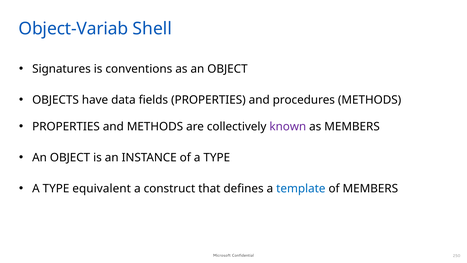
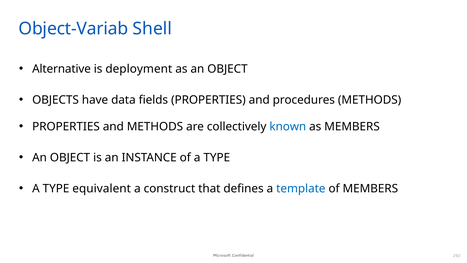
Signatures: Signatures -> Alternative
conventions: conventions -> deployment
known colour: purple -> blue
